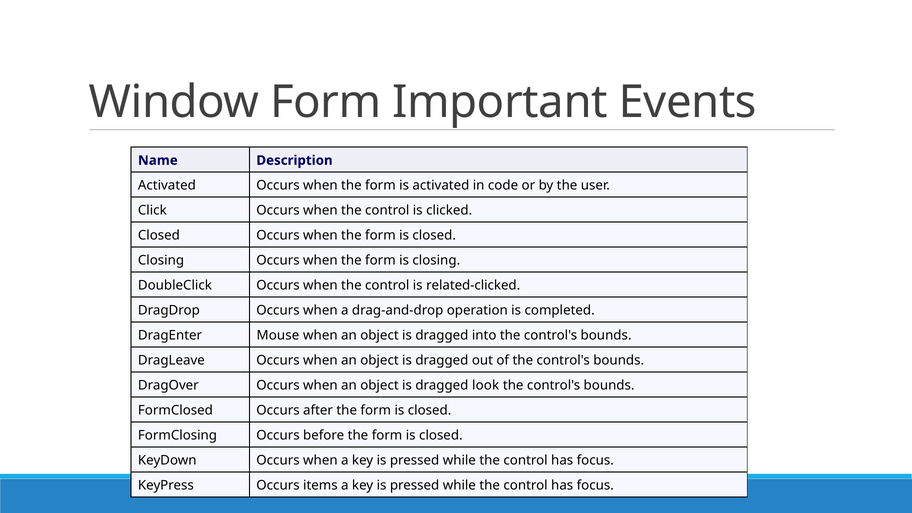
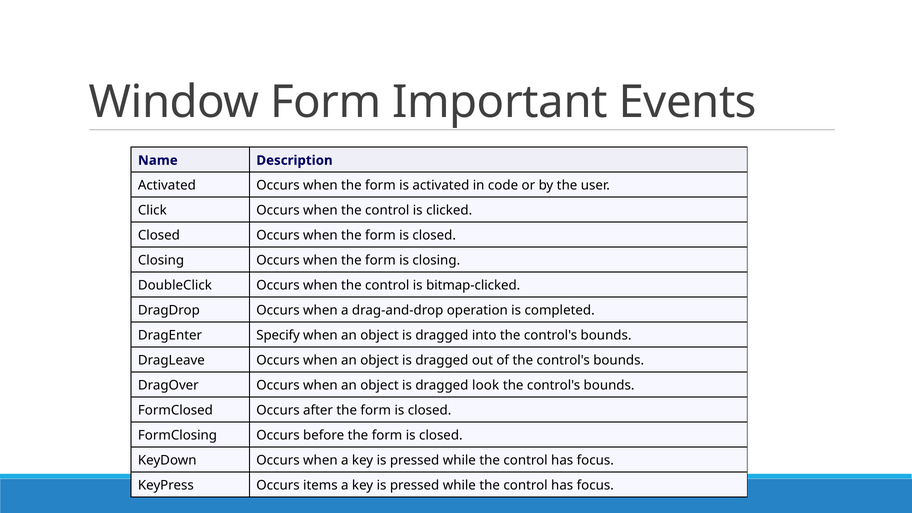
related-clicked: related-clicked -> bitmap-clicked
Mouse: Mouse -> Specify
